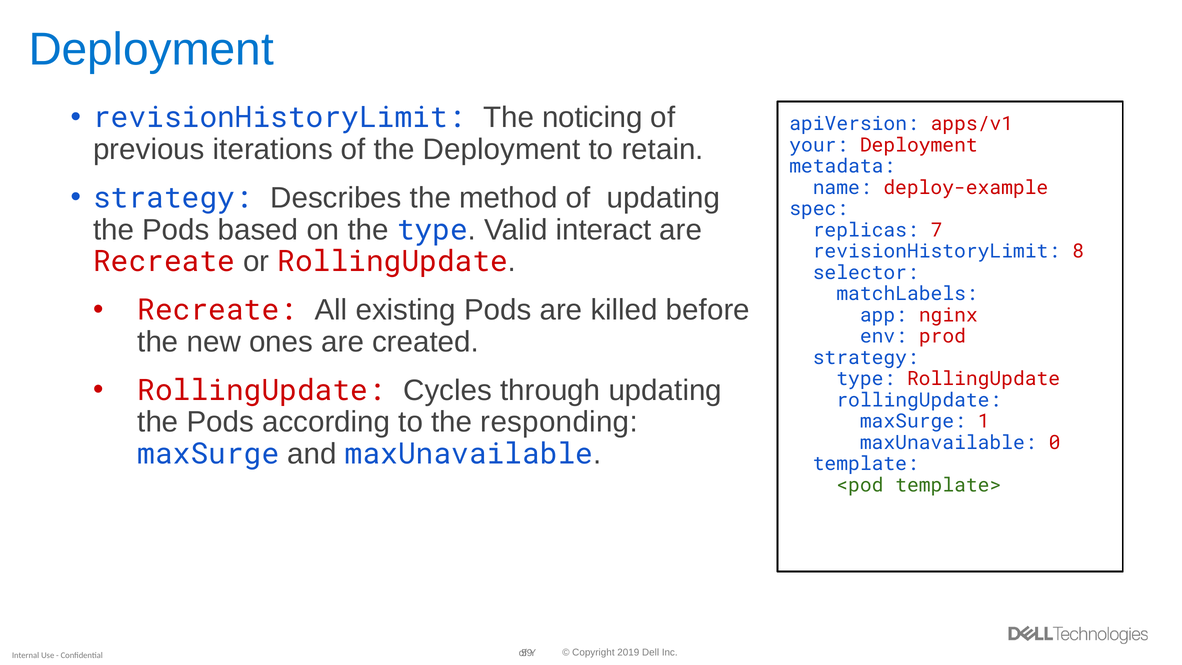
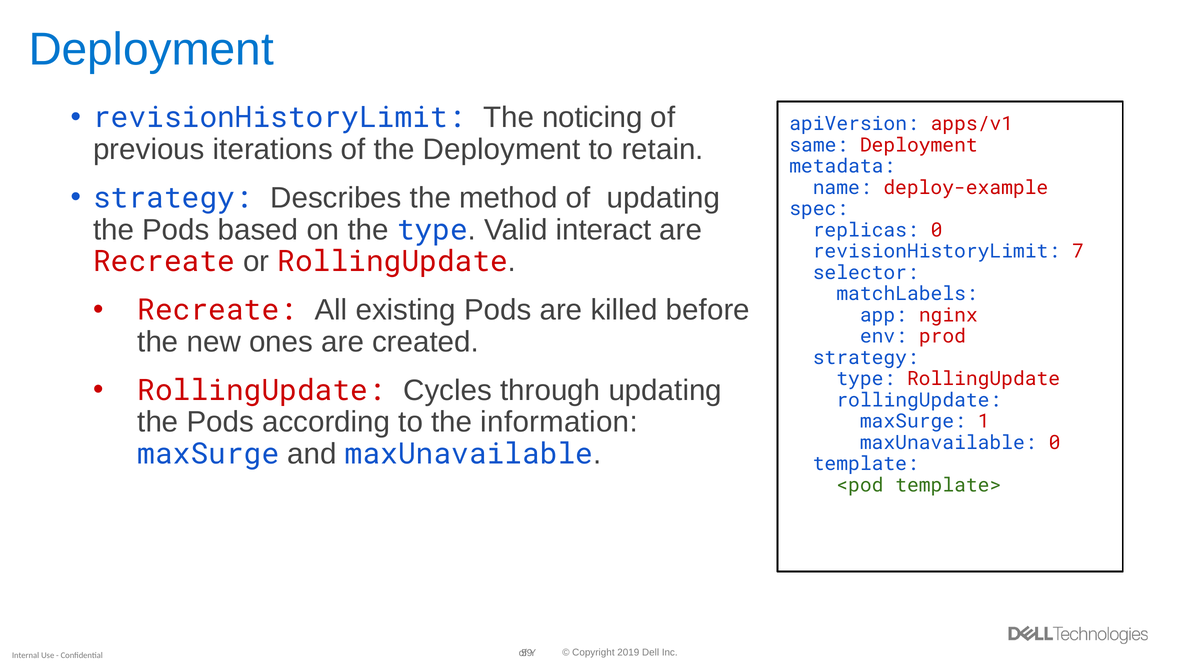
your: your -> same
replicas 7: 7 -> 0
8: 8 -> 7
responding: responding -> information
